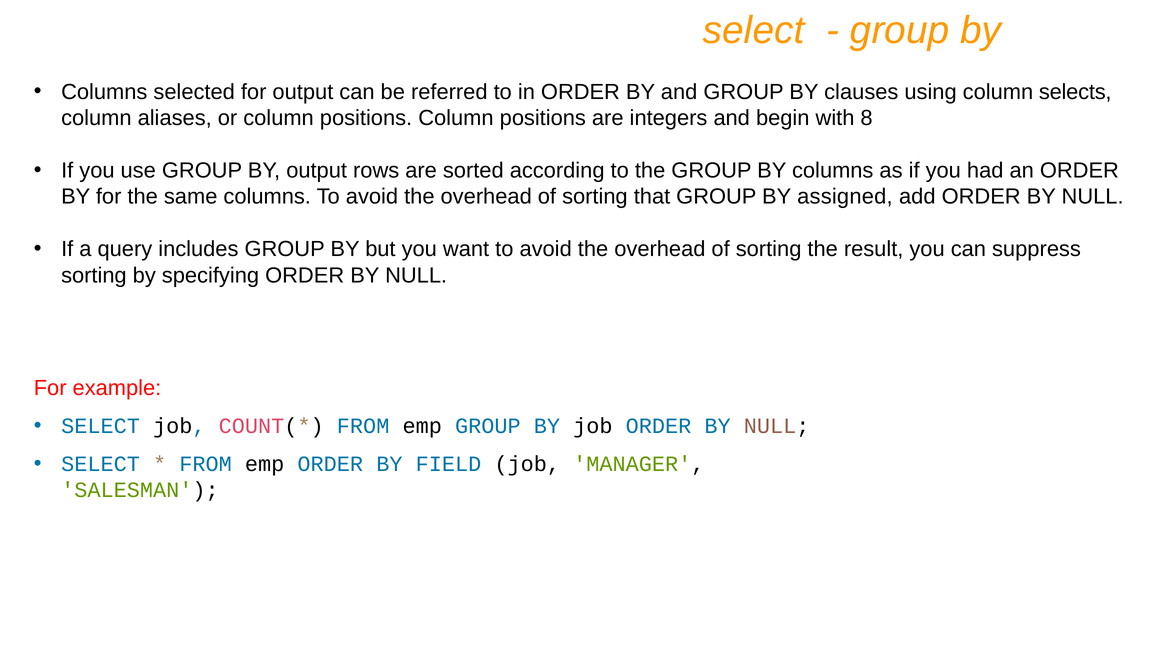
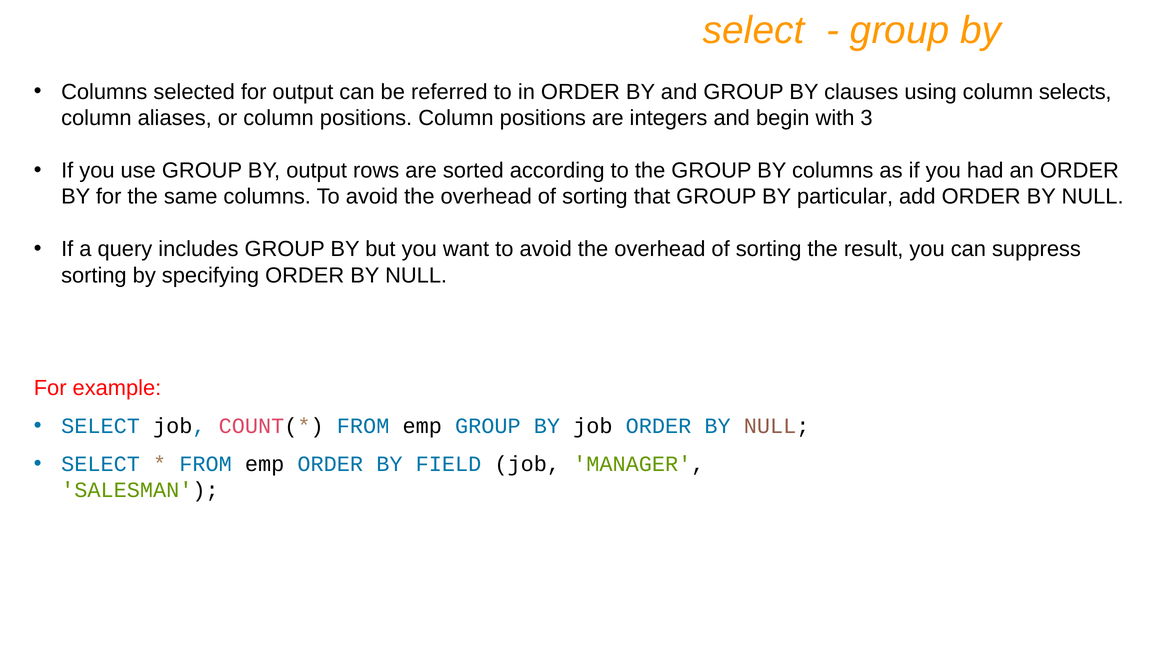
8: 8 -> 3
assigned: assigned -> particular
